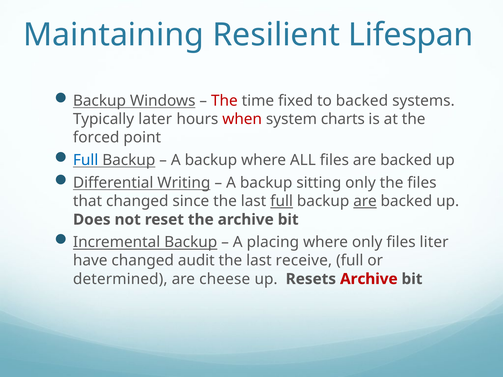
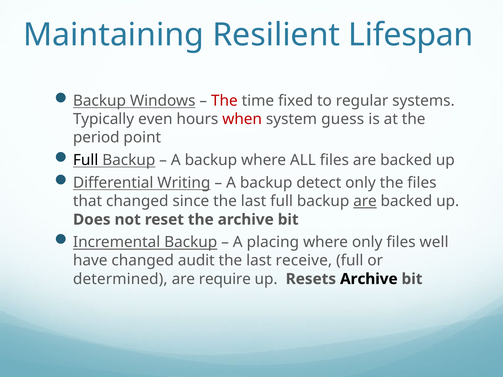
to backed: backed -> regular
later: later -> even
charts: charts -> guess
forced: forced -> period
Full at (86, 160) colour: blue -> black
sitting: sitting -> detect
full at (282, 201) underline: present -> none
liter: liter -> well
cheese: cheese -> require
Archive at (369, 279) colour: red -> black
